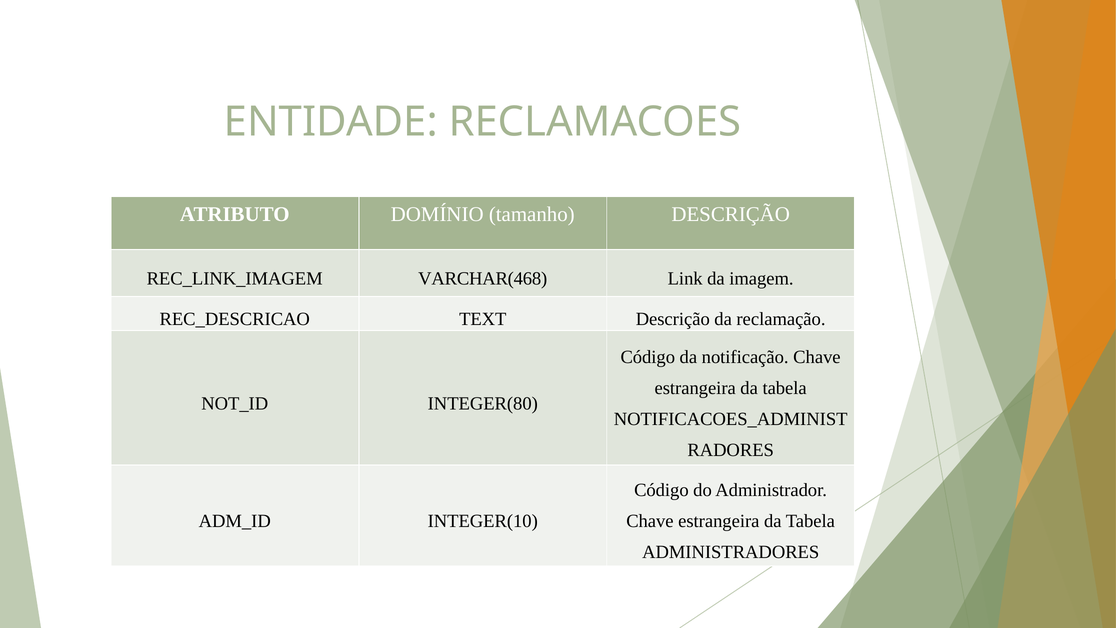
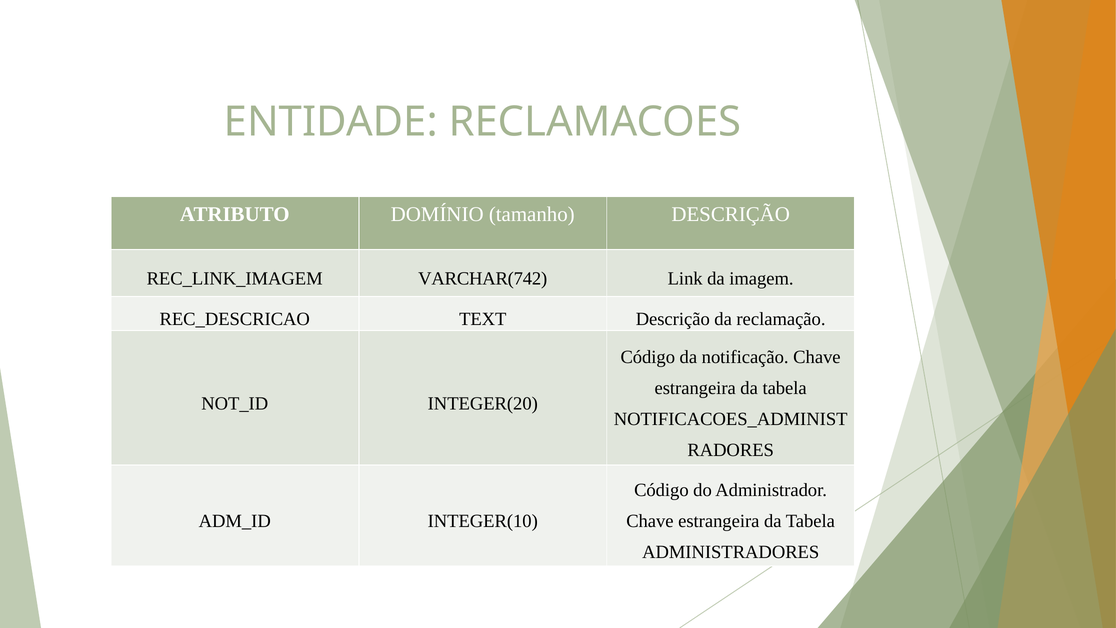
VARCHAR(468: VARCHAR(468 -> VARCHAR(742
INTEGER(80: INTEGER(80 -> INTEGER(20
